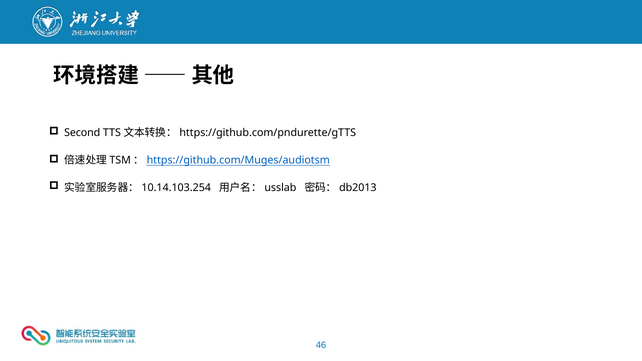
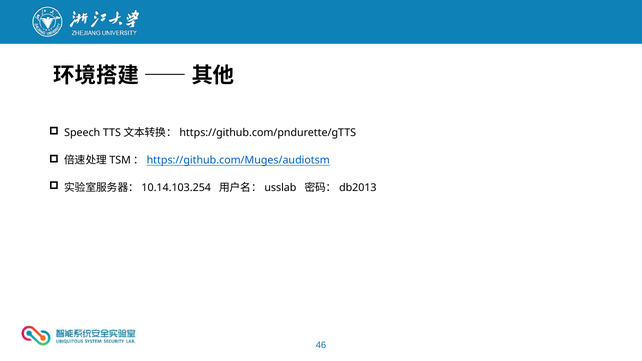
Second: Second -> Speech
